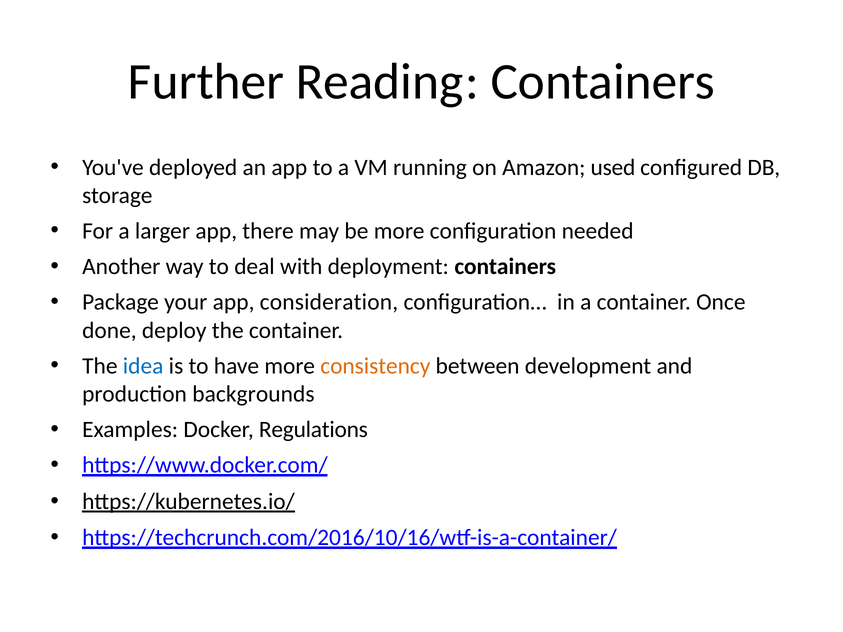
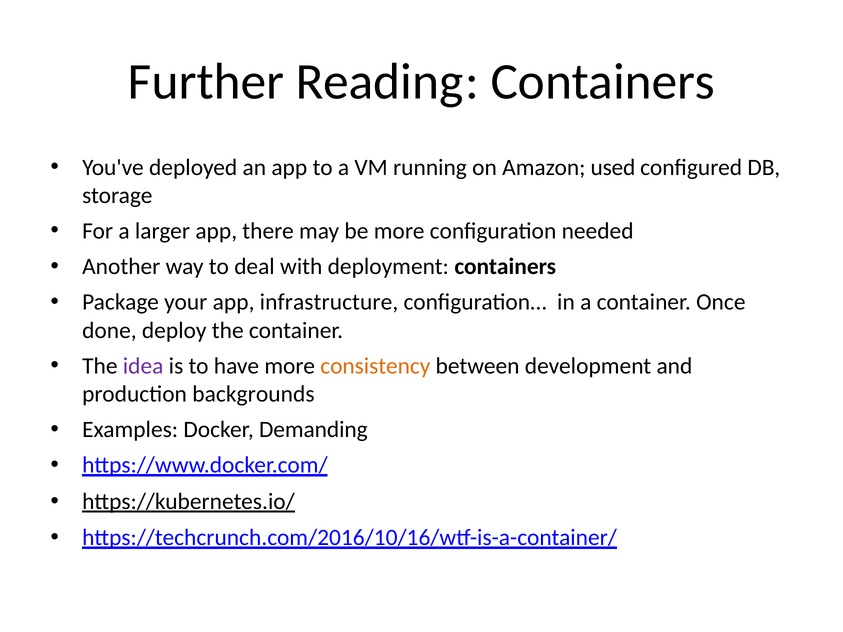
consideration: consideration -> infrastructure
idea colour: blue -> purple
Regulations: Regulations -> Demanding
